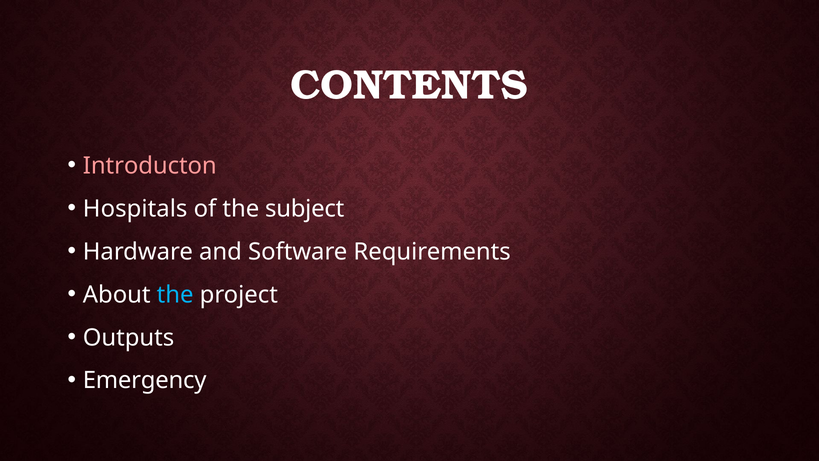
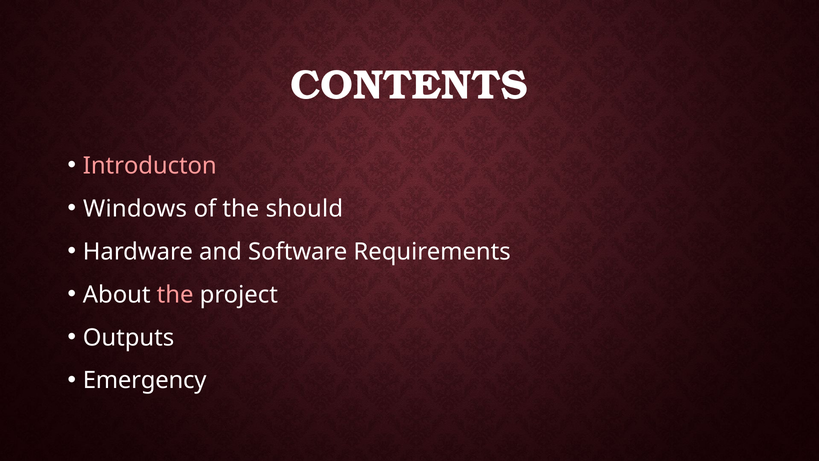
Hospitals: Hospitals -> Windows
subject: subject -> should
the at (175, 294) colour: light blue -> pink
